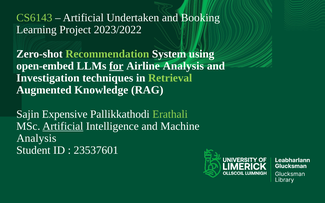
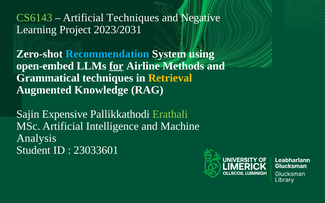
Artificial Undertaken: Undertaken -> Techniques
Booking: Booking -> Negative
2023/2022: 2023/2022 -> 2023/2031
Recommendation colour: light green -> light blue
Airline Analysis: Analysis -> Methods
Investigation: Investigation -> Grammatical
Retrieval colour: light green -> yellow
Artificial at (63, 126) underline: present -> none
23537601: 23537601 -> 23033601
